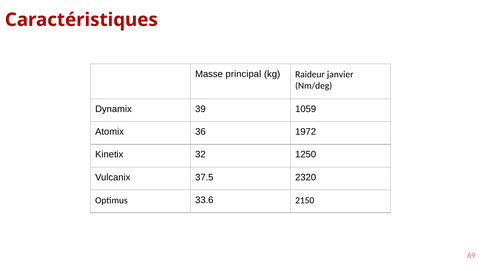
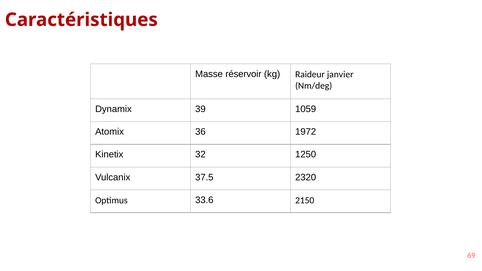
principal: principal -> réservoir
